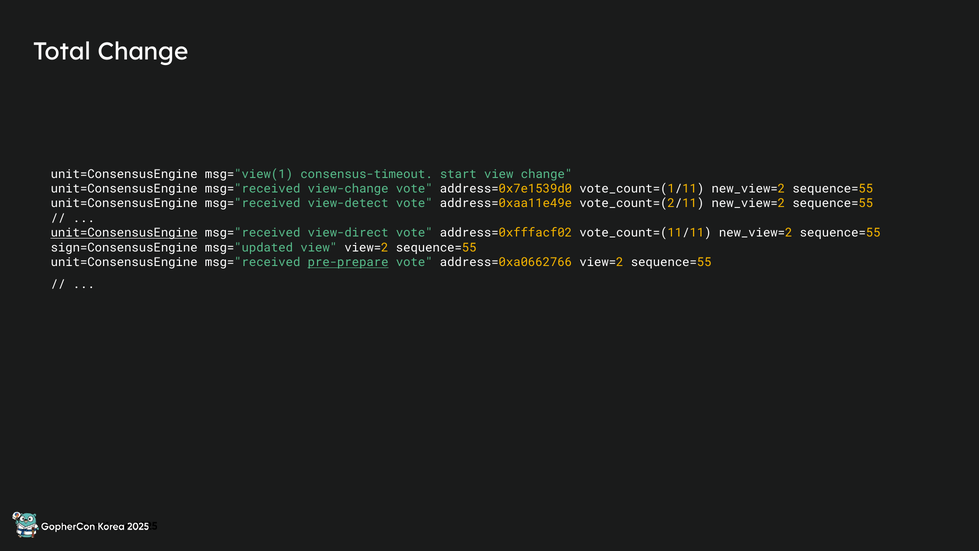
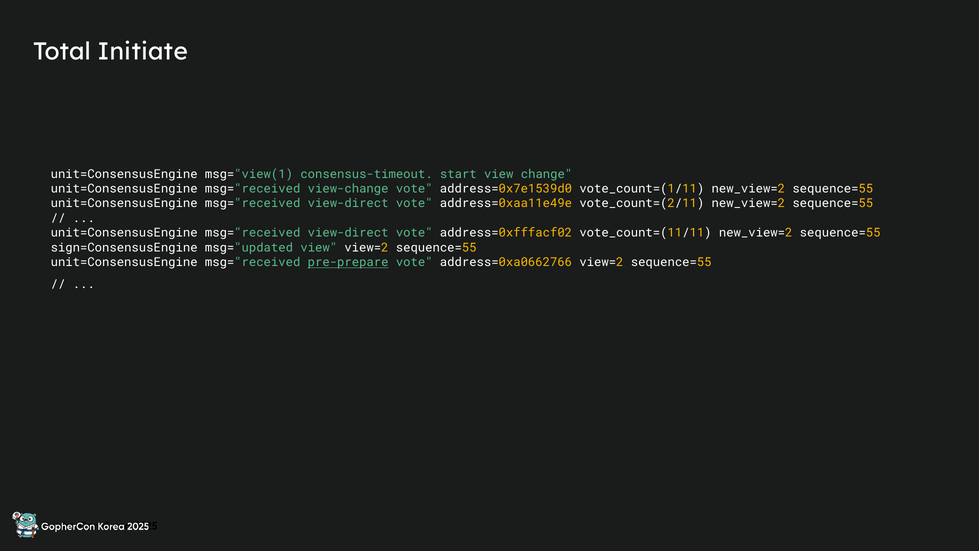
Total Change: Change -> Initiate
view-detect at (348, 203): view-detect -> view-direct
unit=ConsensusEngine at (124, 233) underline: present -> none
